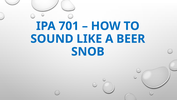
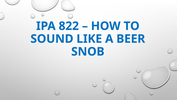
701: 701 -> 822
